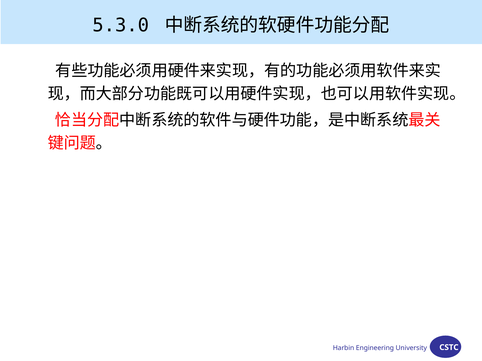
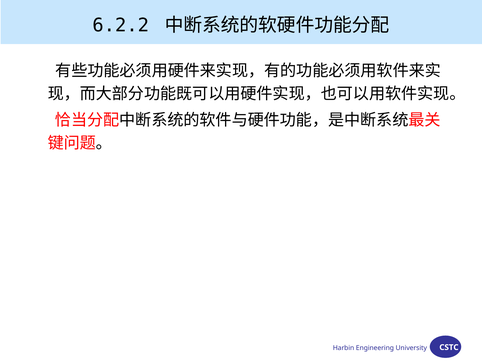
5.3.0: 5.3.0 -> 6.2.2
